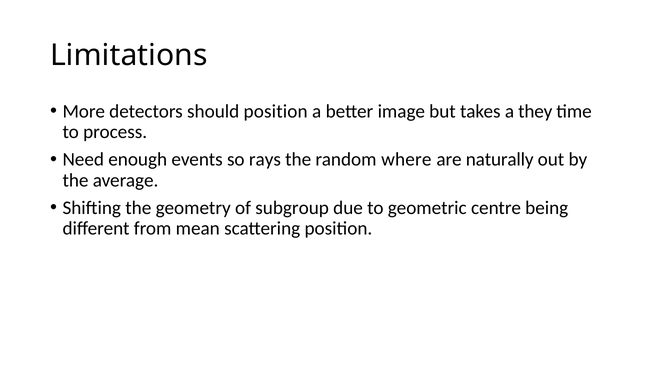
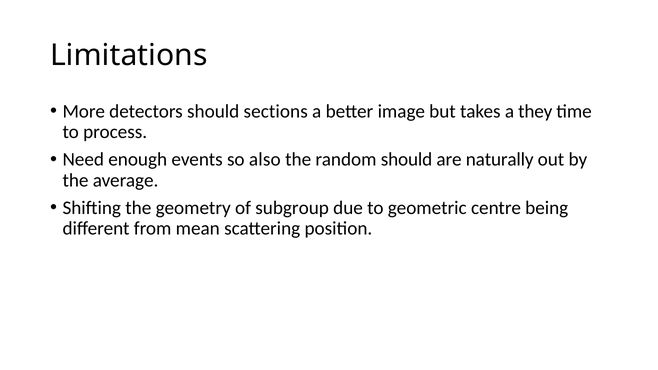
should position: position -> sections
rays: rays -> also
random where: where -> should
